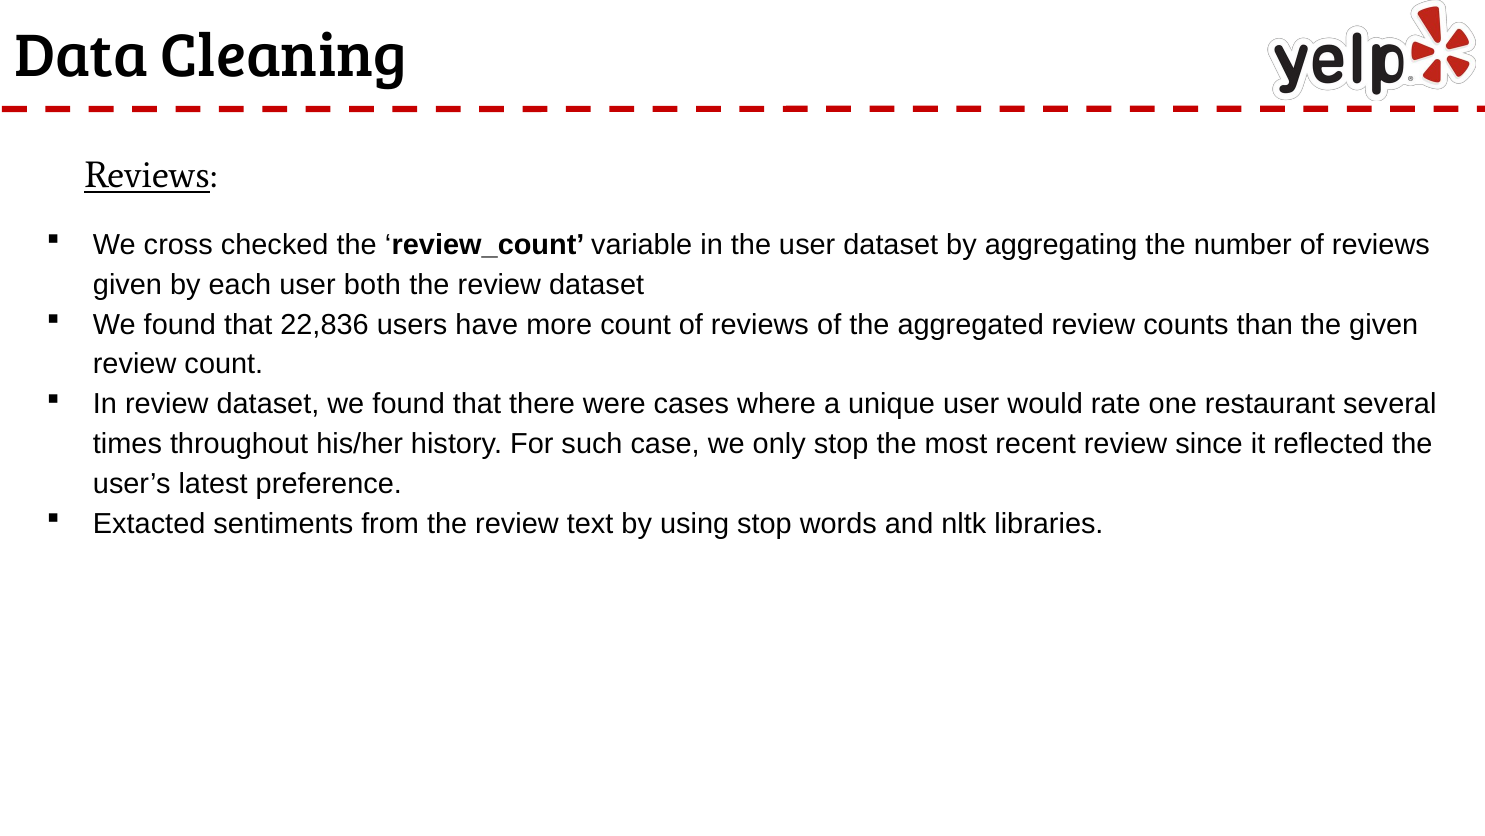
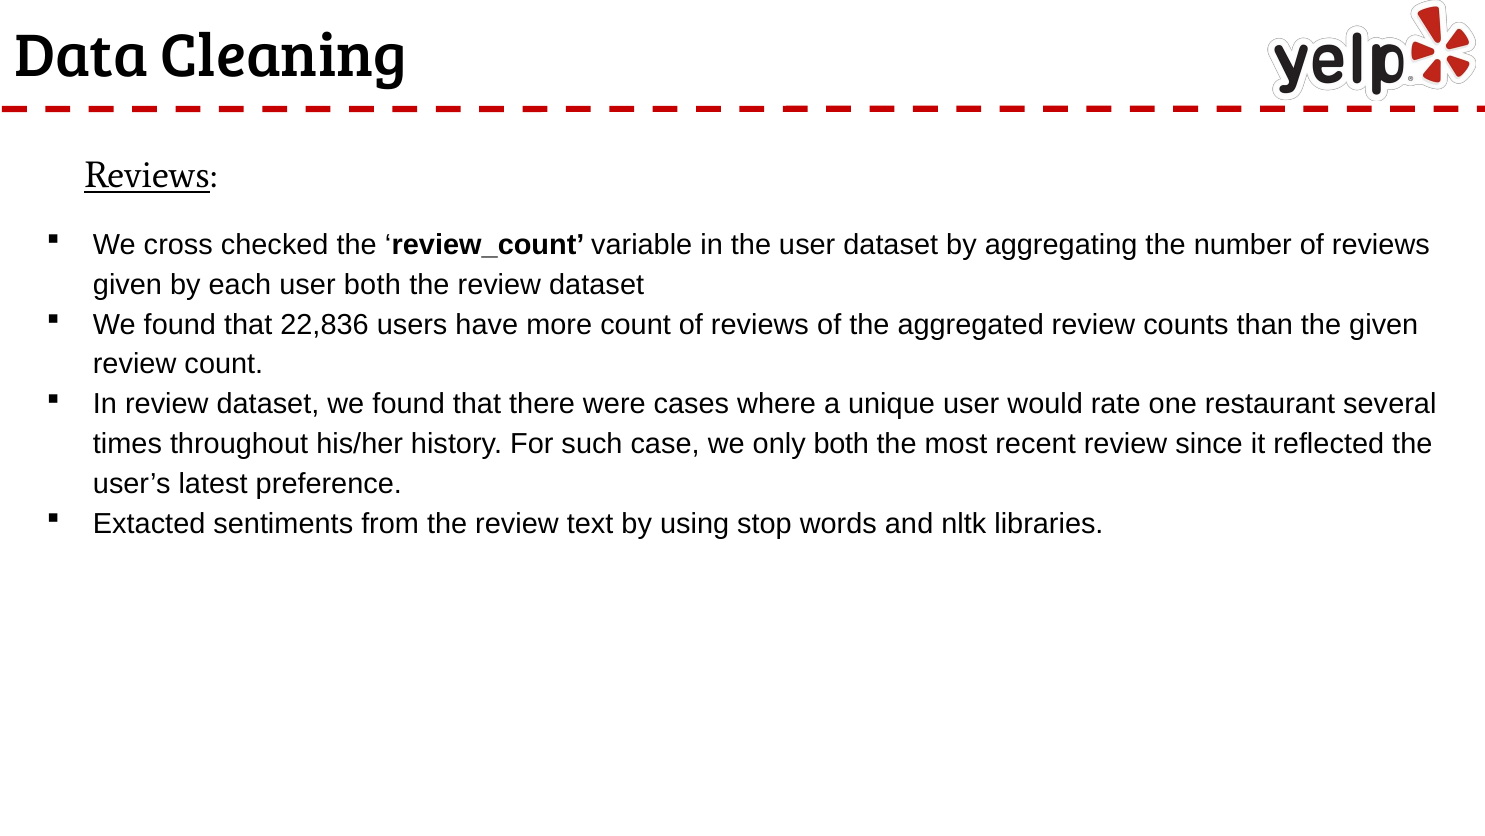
only stop: stop -> both
